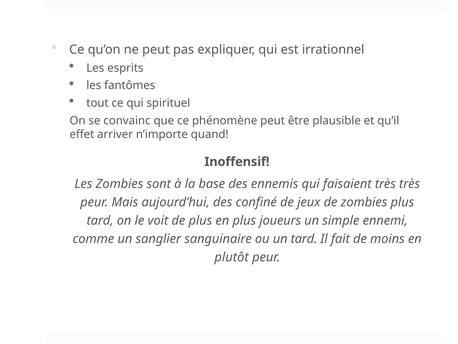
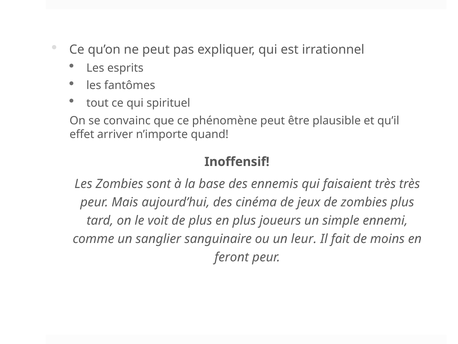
confiné: confiné -> cinéma
un tard: tard -> leur
plutôt: plutôt -> feront
